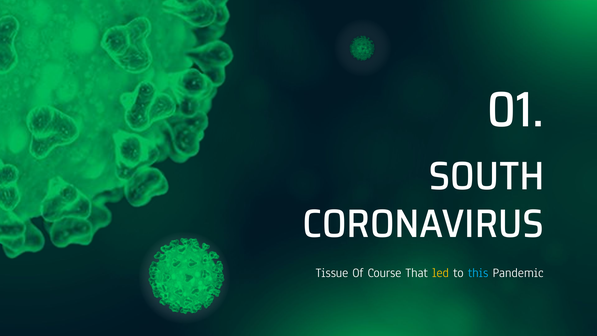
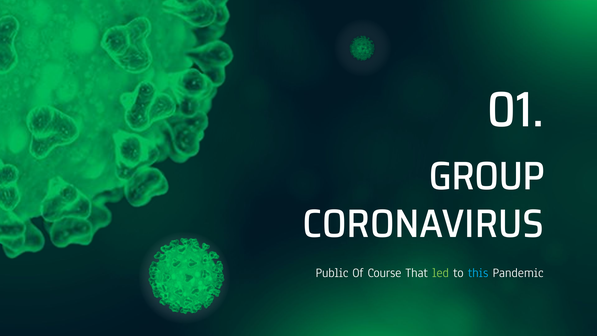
SOUTH: SOUTH -> GROUP
Tissue: Tissue -> Public
led colour: yellow -> light green
